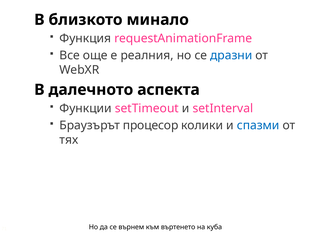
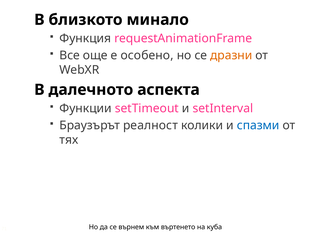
реалния: реалния -> особено
дразни colour: blue -> orange
процесор: процесор -> реалност
